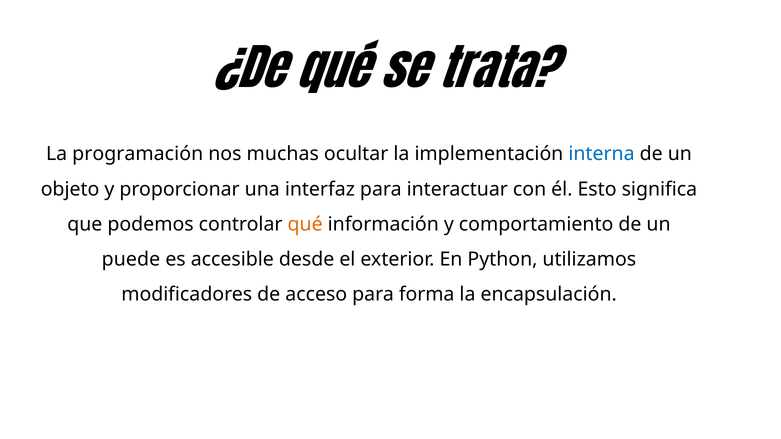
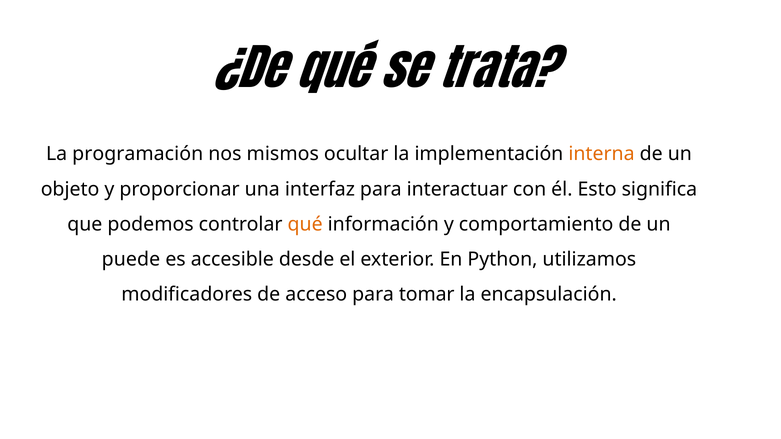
muchas: muchas -> mismos
interna colour: blue -> orange
forma: forma -> tomar
